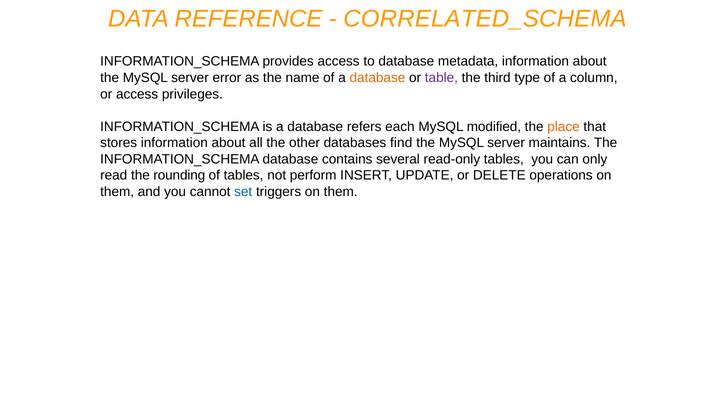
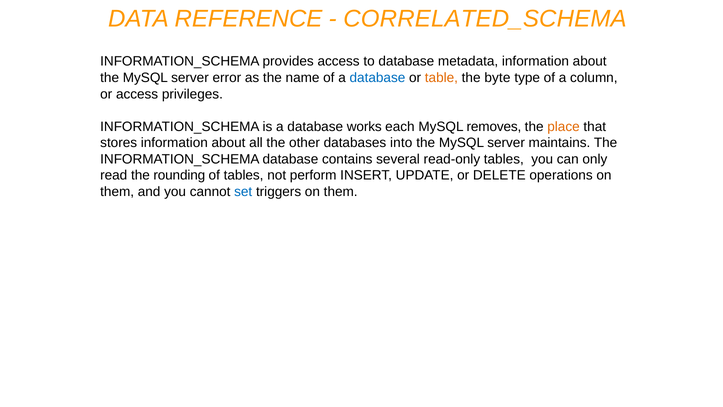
database at (377, 78) colour: orange -> blue
table colour: purple -> orange
third: third -> byte
refers: refers -> works
modified: modified -> removes
find: find -> into
